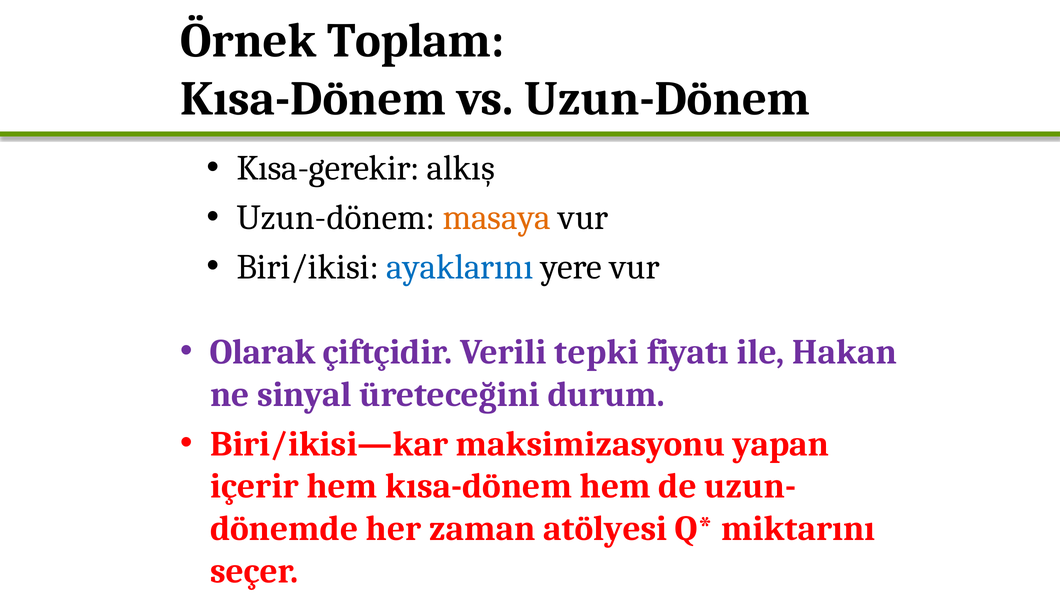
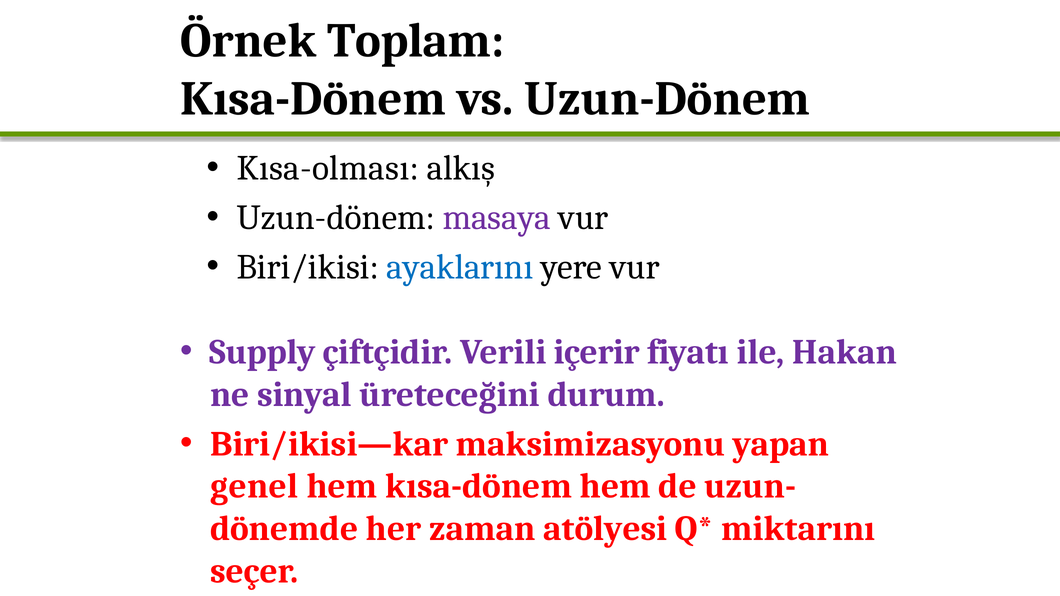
Kısa-gerekir: Kısa-gerekir -> Kısa-olması
masaya colour: orange -> purple
Olarak: Olarak -> Supply
tepki: tepki -> içerir
içerir: içerir -> genel
